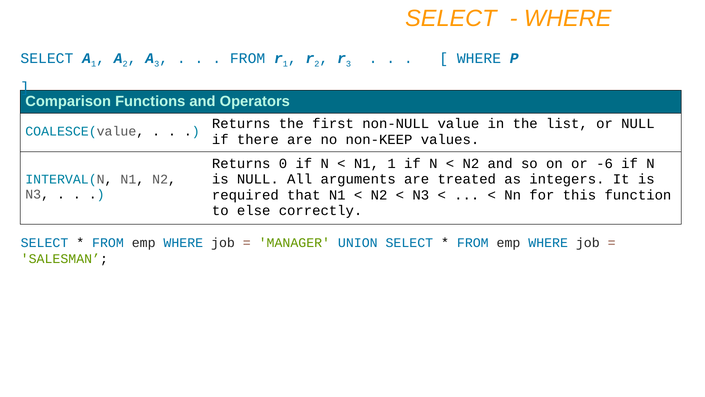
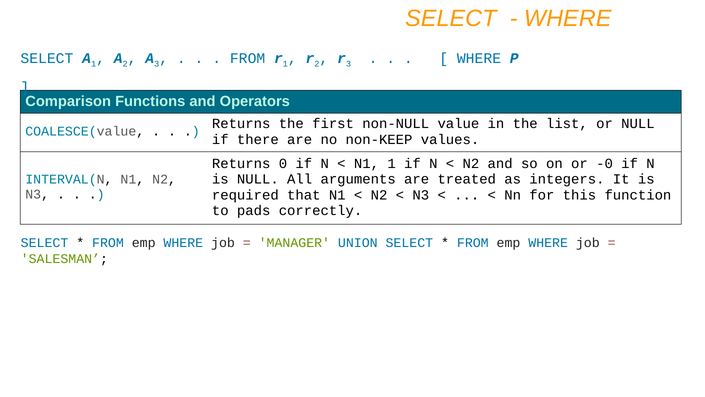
-6: -6 -> -0
else: else -> pads
